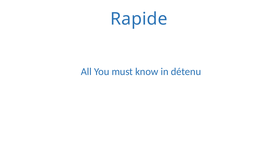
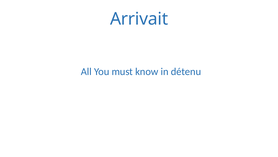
Rapide: Rapide -> Arrivait
